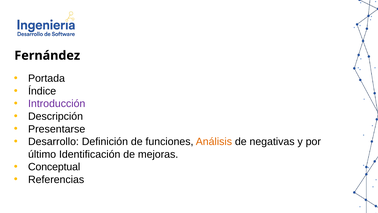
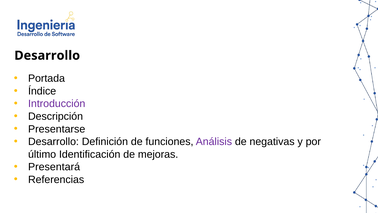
Fernández at (47, 55): Fernández -> Desarrollo
Análisis colour: orange -> purple
Conceptual: Conceptual -> Presentará
